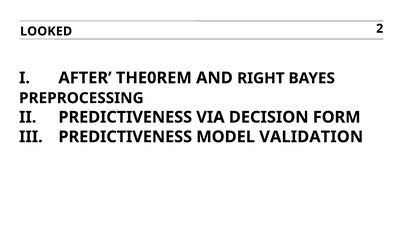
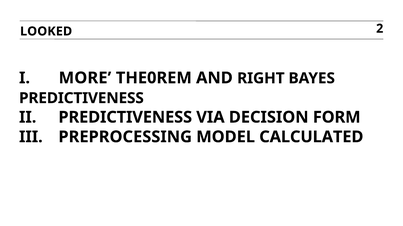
AFTER: AFTER -> MORE
PREPROCESSING at (81, 98): PREPROCESSING -> PREDICTIVENESS
III PREDICTIVENESS: PREDICTIVENESS -> PREPROCESSING
VALIDATION: VALIDATION -> CALCULATED
